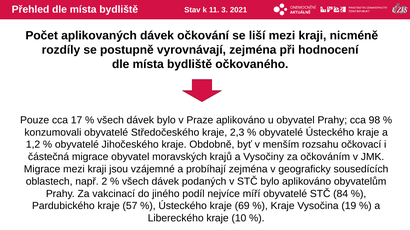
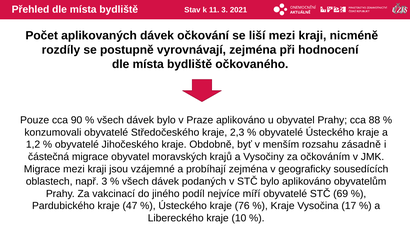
17: 17 -> 90
98: 98 -> 88
očkovací: očkovací -> zásadně
např 2: 2 -> 3
84: 84 -> 69
57: 57 -> 47
69: 69 -> 76
19: 19 -> 17
